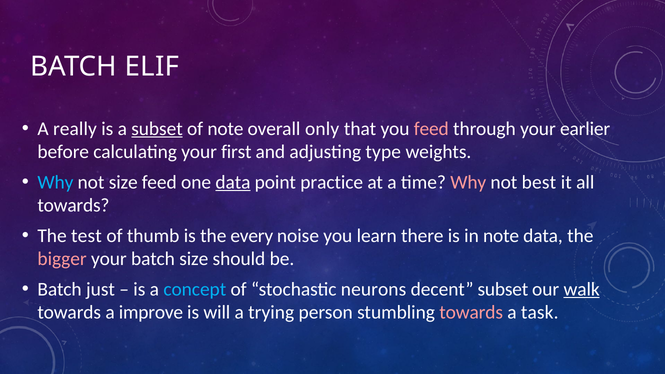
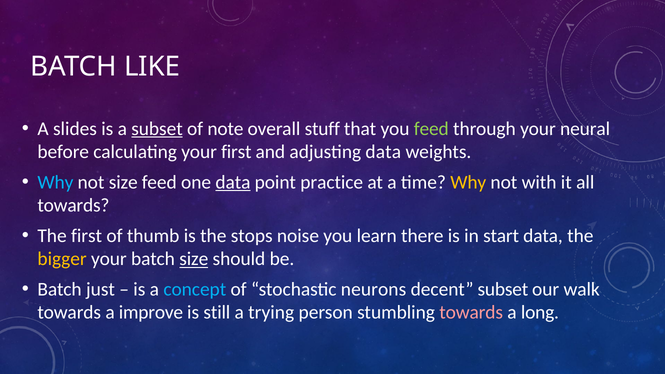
ELIF: ELIF -> LIKE
really: really -> slides
only: only -> stuff
feed at (431, 129) colour: pink -> light green
earlier: earlier -> neural
adjusting type: type -> data
Why at (468, 182) colour: pink -> yellow
best: best -> with
The test: test -> first
every: every -> stops
in note: note -> start
bigger colour: pink -> yellow
size at (194, 259) underline: none -> present
walk underline: present -> none
will: will -> still
task: task -> long
